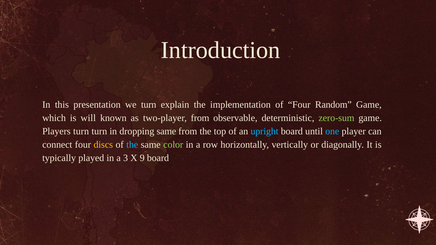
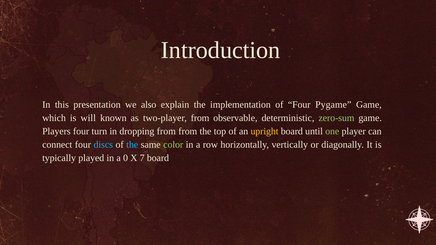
we turn: turn -> also
Random: Random -> Pygame
Players turn: turn -> four
dropping same: same -> from
upright colour: light blue -> yellow
one colour: light blue -> light green
discs colour: yellow -> light blue
3: 3 -> 0
9: 9 -> 7
